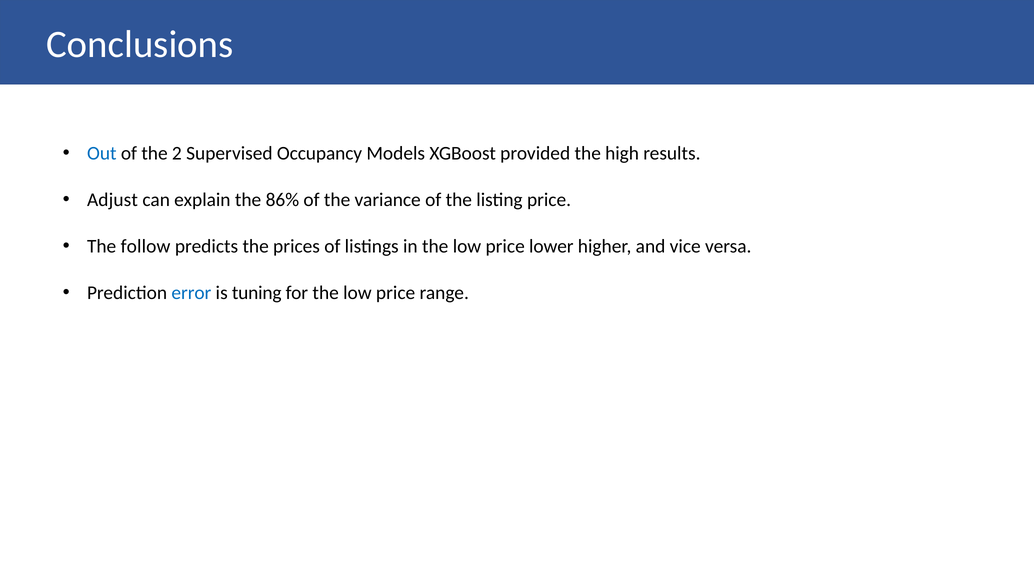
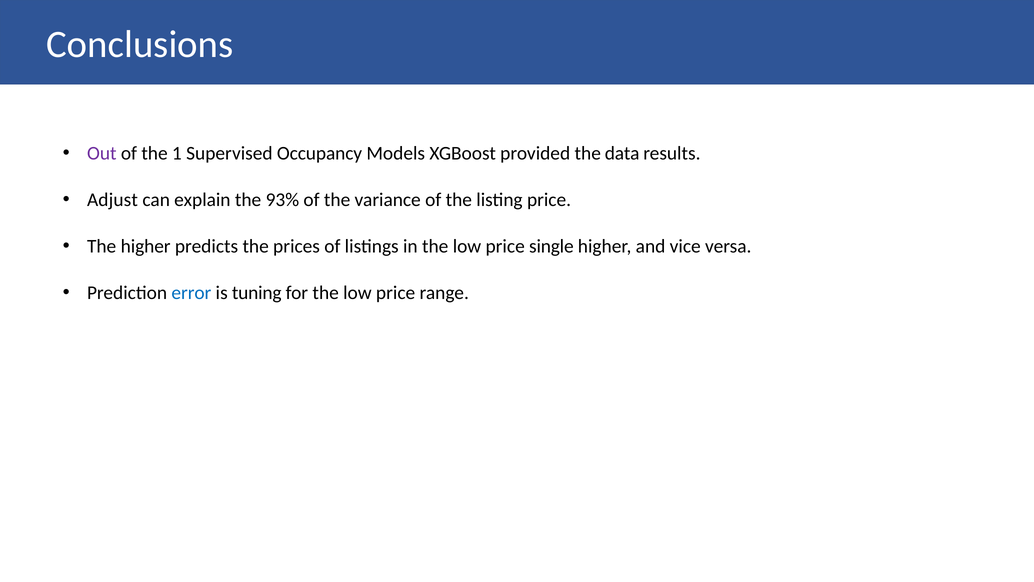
Out colour: blue -> purple
2: 2 -> 1
high: high -> data
86%: 86% -> 93%
The follow: follow -> higher
lower: lower -> single
